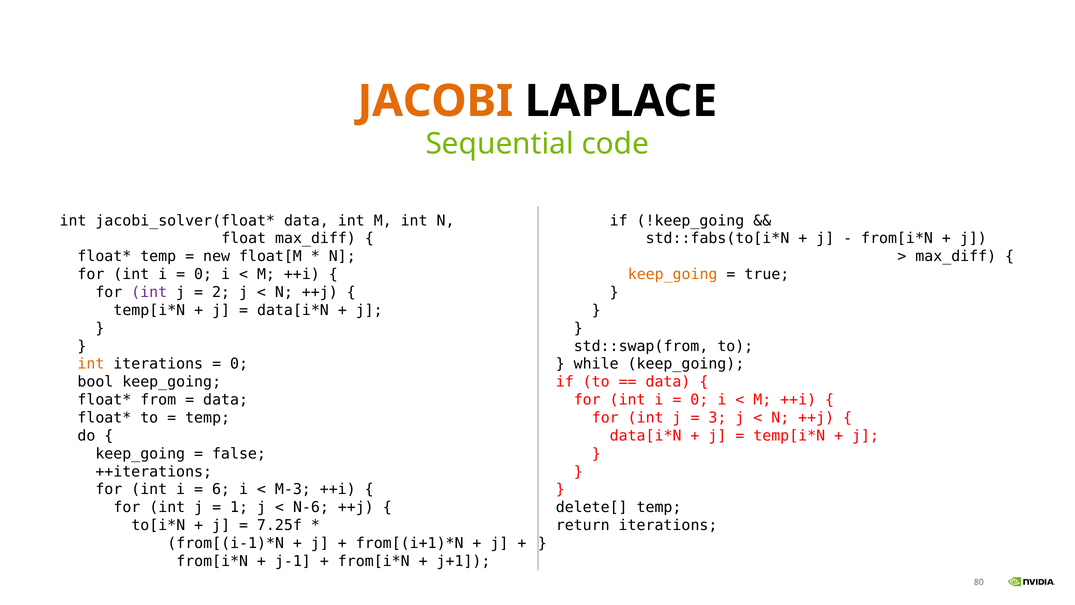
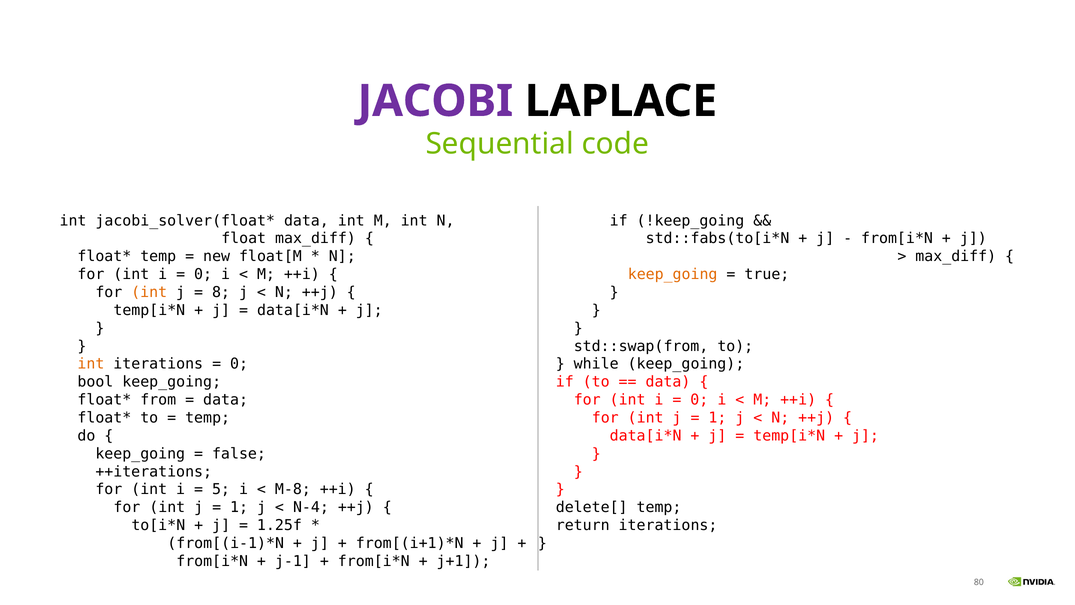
JACOBI colour: orange -> purple
int at (149, 292) colour: purple -> orange
2: 2 -> 8
3 at (717, 418): 3 -> 1
6: 6 -> 5
M-3: M-3 -> M-8
N-6: N-6 -> N-4
7.25f: 7.25f -> 1.25f
